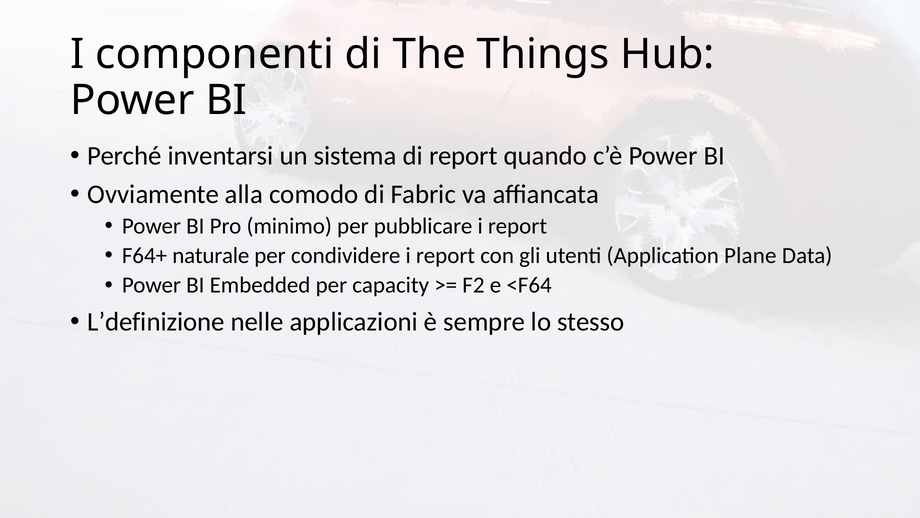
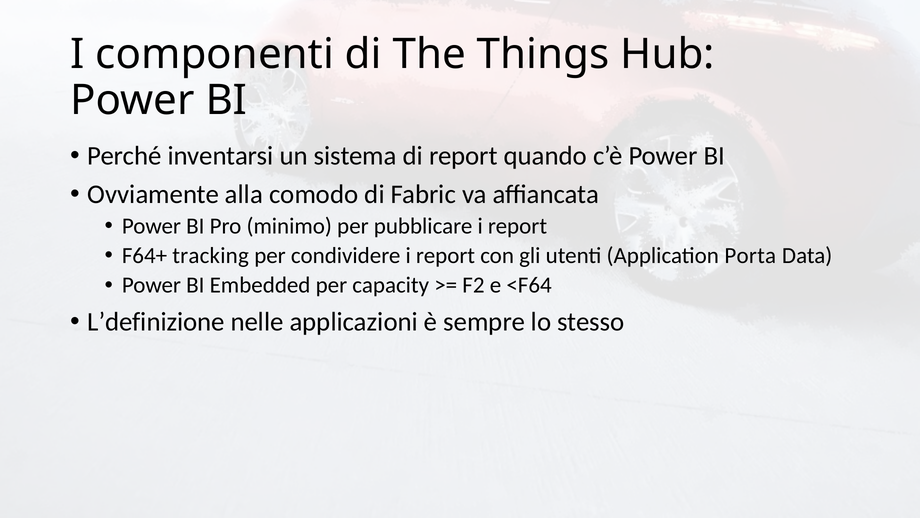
naturale: naturale -> tracking
Plane: Plane -> Porta
